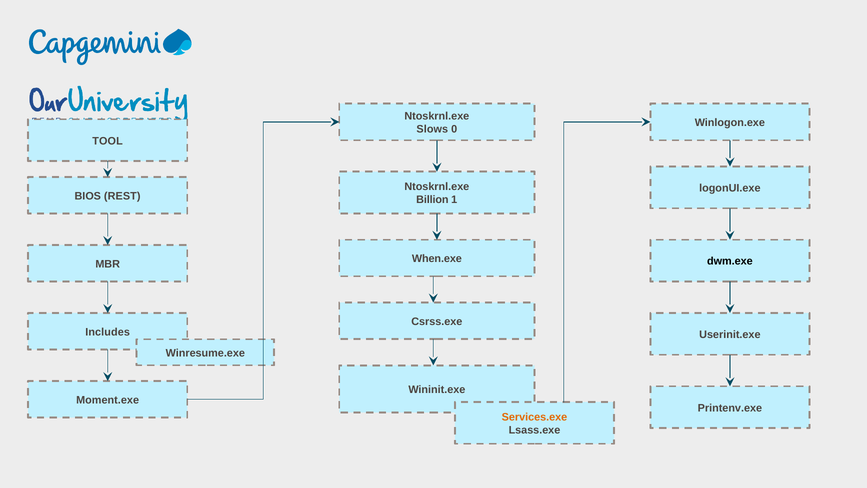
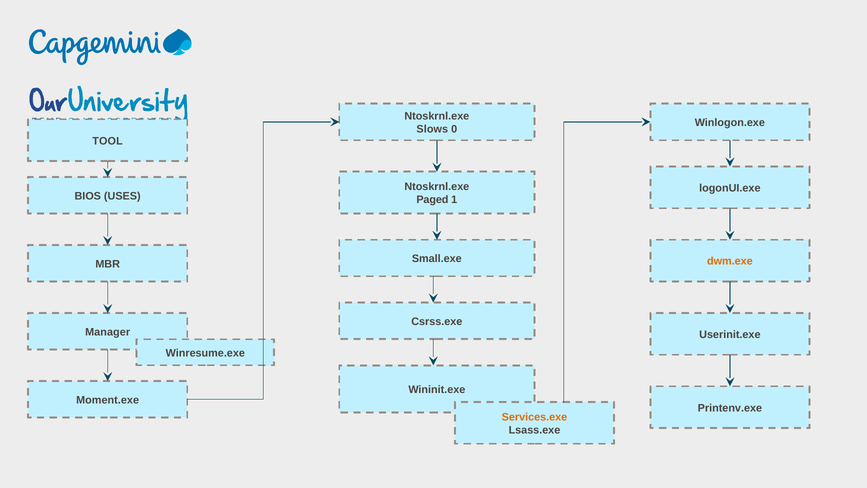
REST: REST -> USES
Billion: Billion -> Paged
When.exe: When.exe -> Small.exe
dwm.exe colour: black -> orange
Includes: Includes -> Manager
